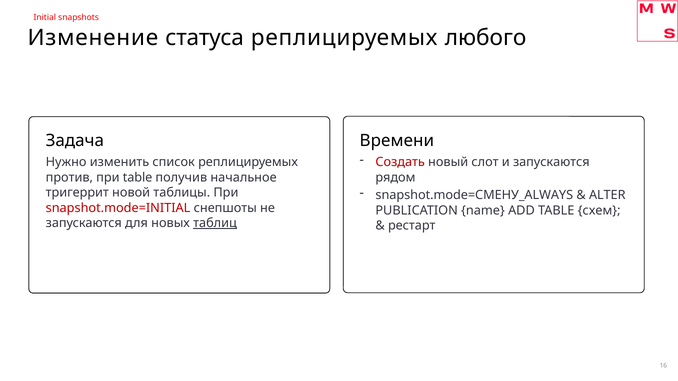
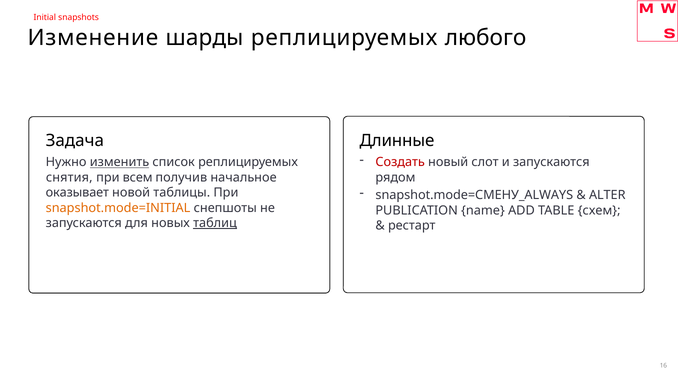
статуса: статуса -> шарды
Времени: Времени -> Длинные
изменить underline: none -> present
против: против -> снятия
при table: table -> всем
тригеррит: тригеррит -> оказывает
snapshot.mode=INITIAL colour: red -> orange
